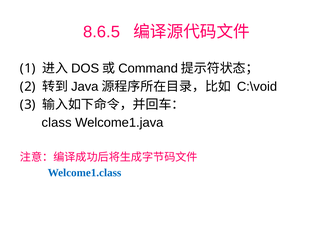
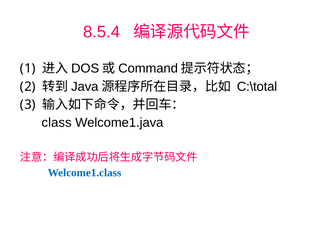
8.6.5: 8.6.5 -> 8.5.4
C:\void: C:\void -> C:\total
